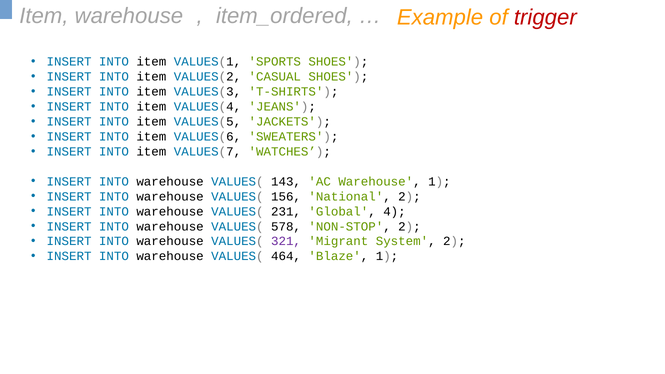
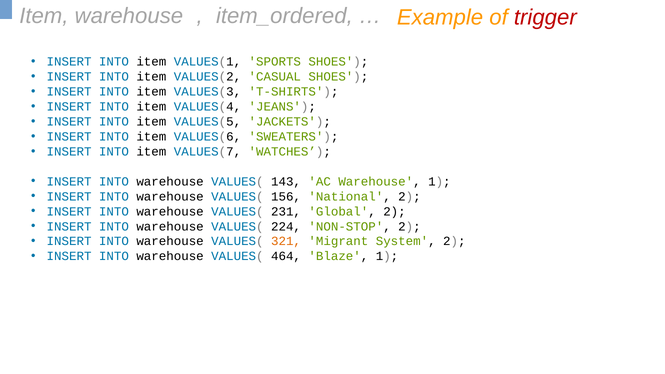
Global 4: 4 -> 2
578: 578 -> 224
321 colour: purple -> orange
